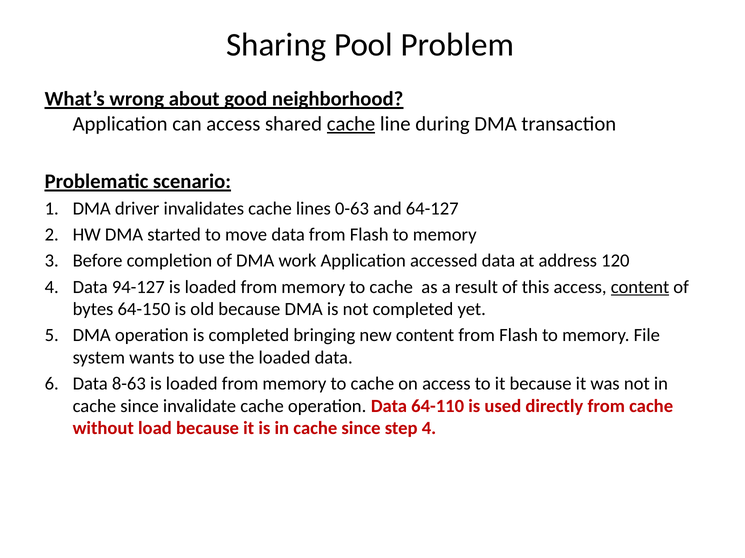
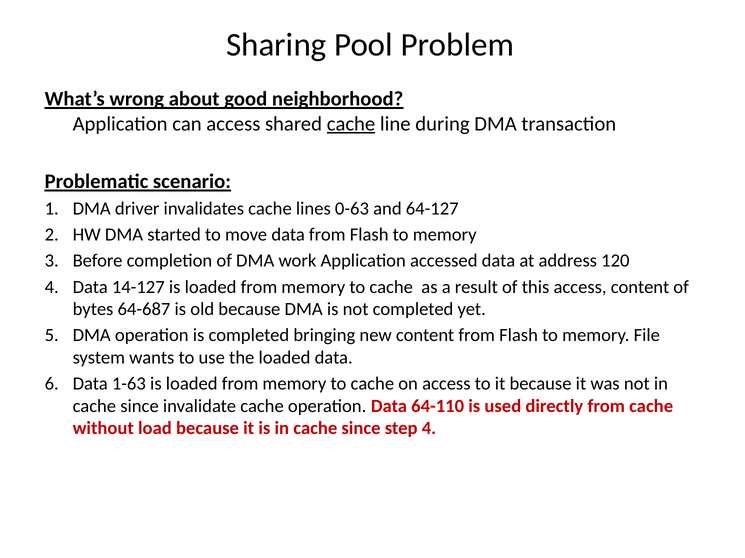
94-127: 94-127 -> 14-127
content at (640, 287) underline: present -> none
64-150: 64-150 -> 64-687
8-63: 8-63 -> 1-63
